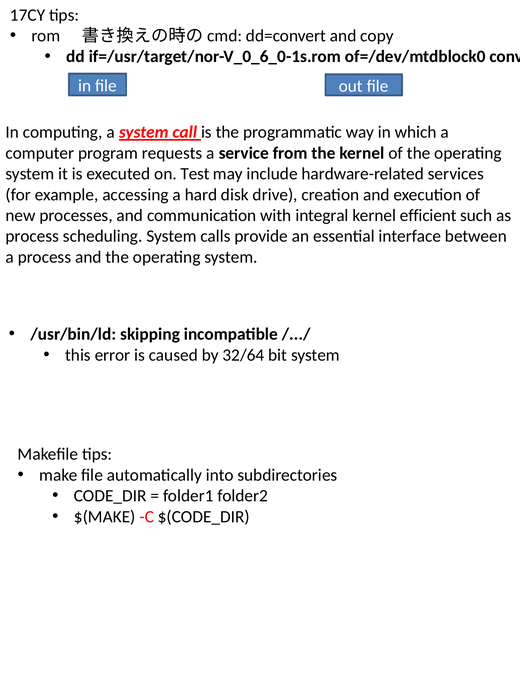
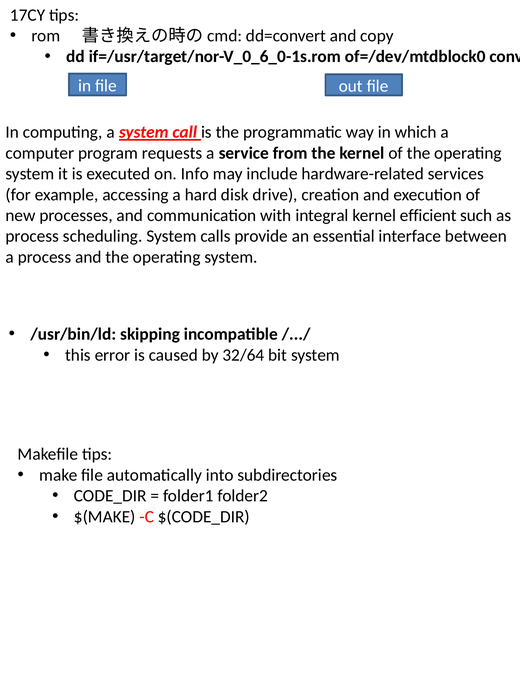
Test: Test -> Info
